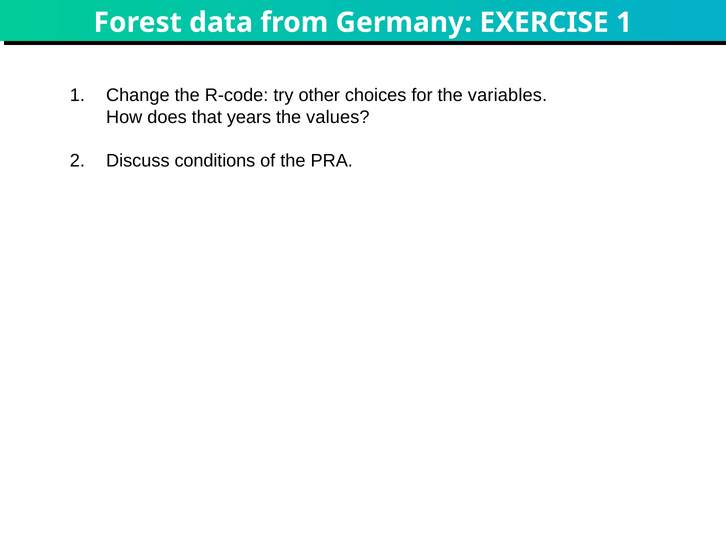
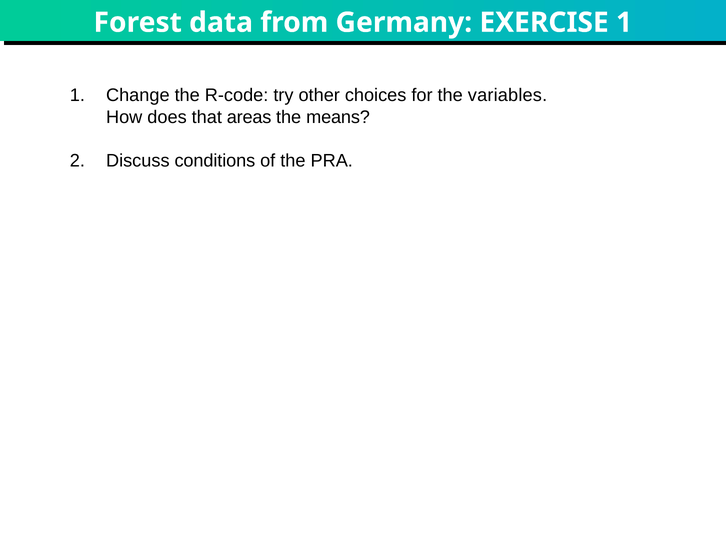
years: years -> areas
values: values -> means
